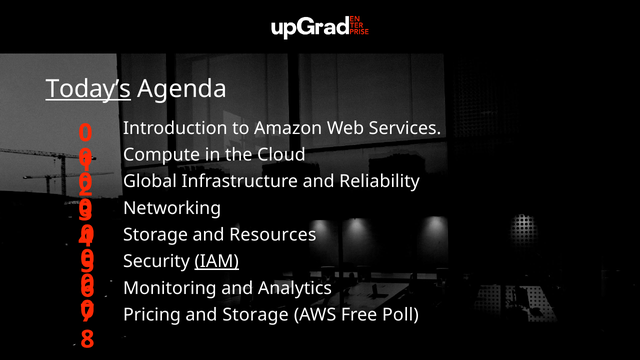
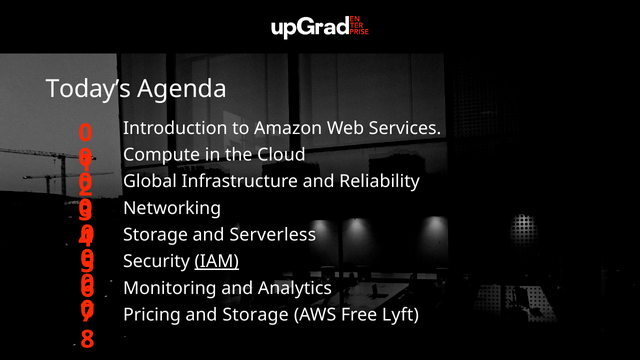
Today’s underline: present -> none
Resources: Resources -> Serverless
Poll: Poll -> Lyft
